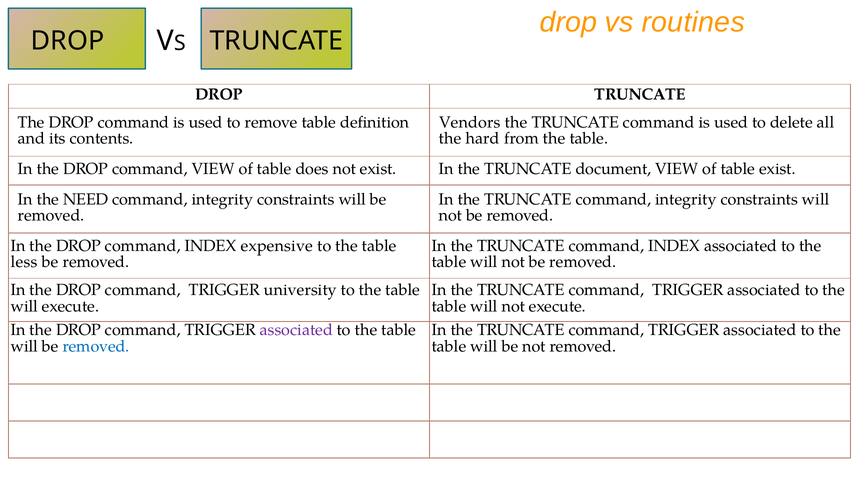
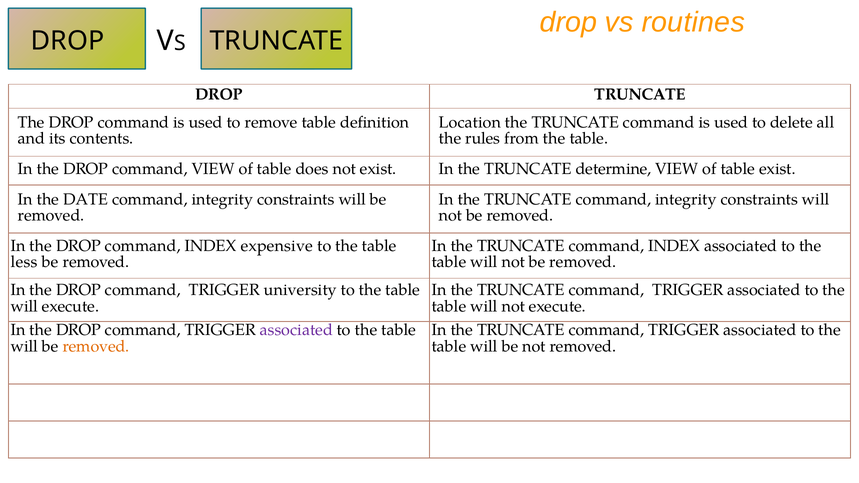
Vendors: Vendors -> Location
hard: hard -> rules
document: document -> determine
NEED: NEED -> DATE
removed at (96, 346) colour: blue -> orange
